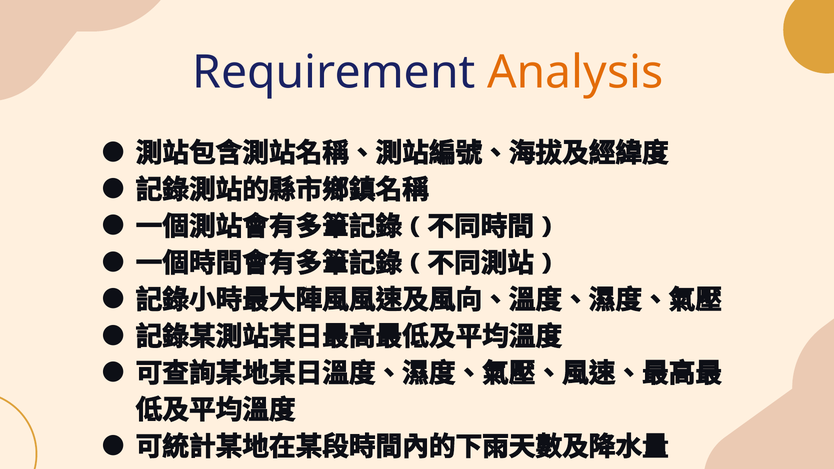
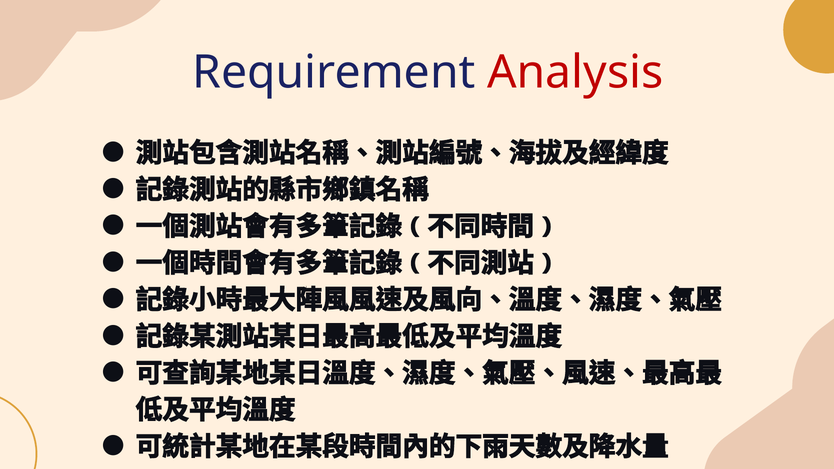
Analysis colour: orange -> red
